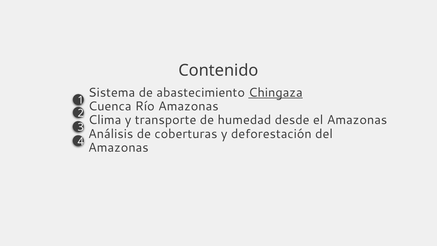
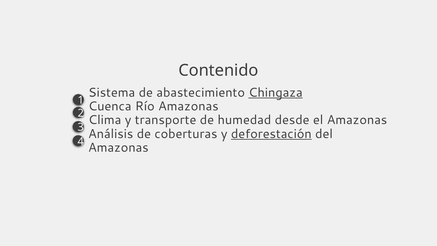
deforestación underline: none -> present
